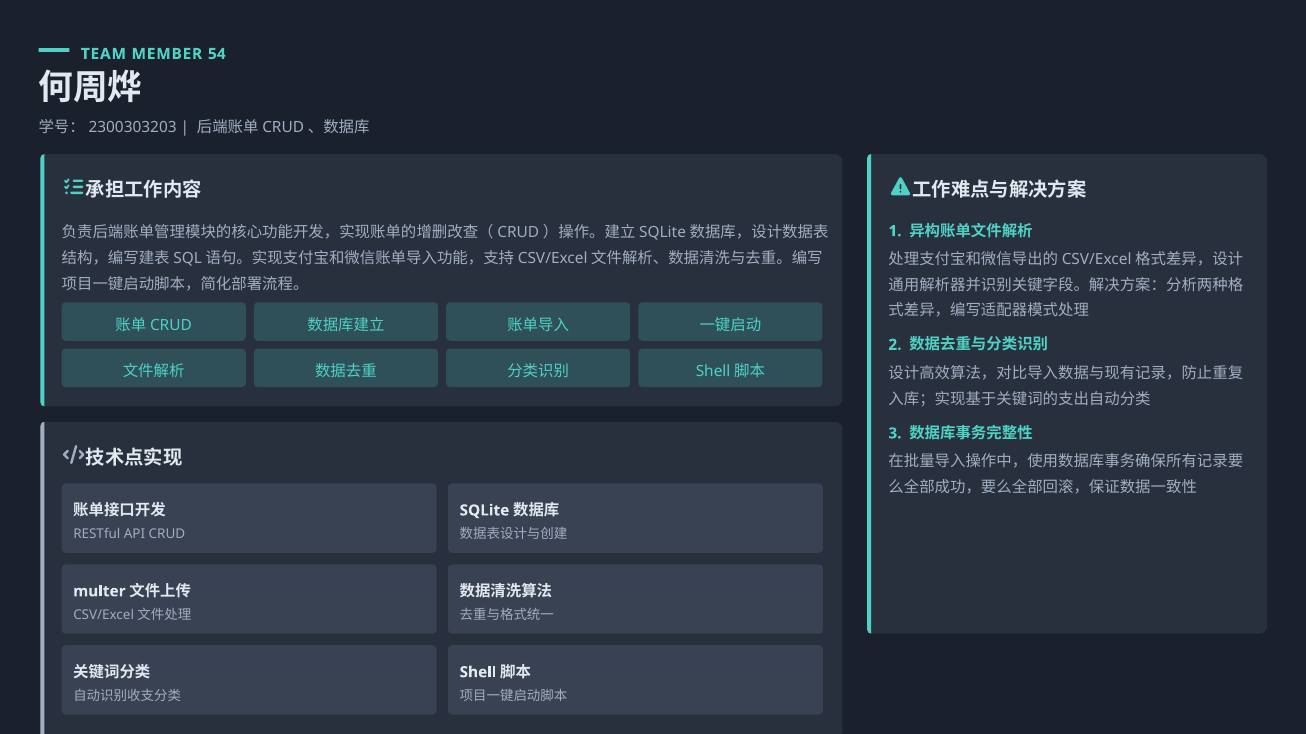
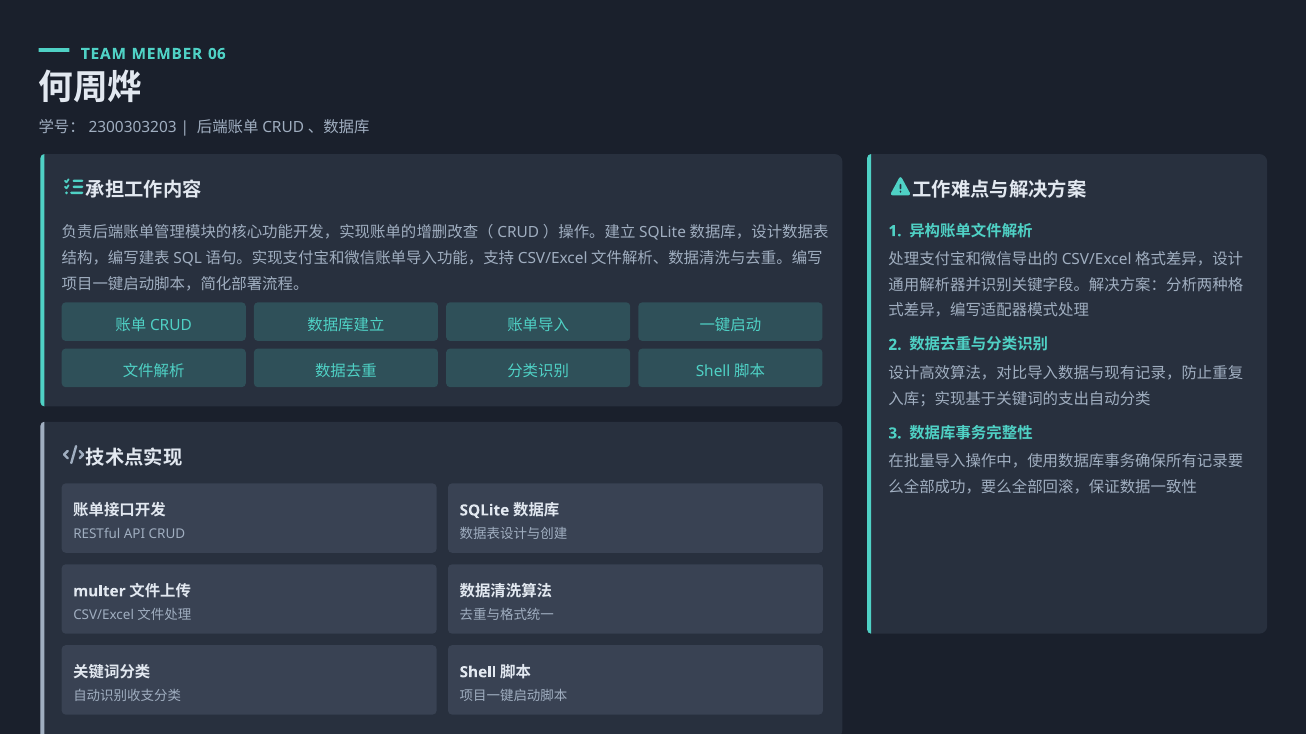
54: 54 -> 06
